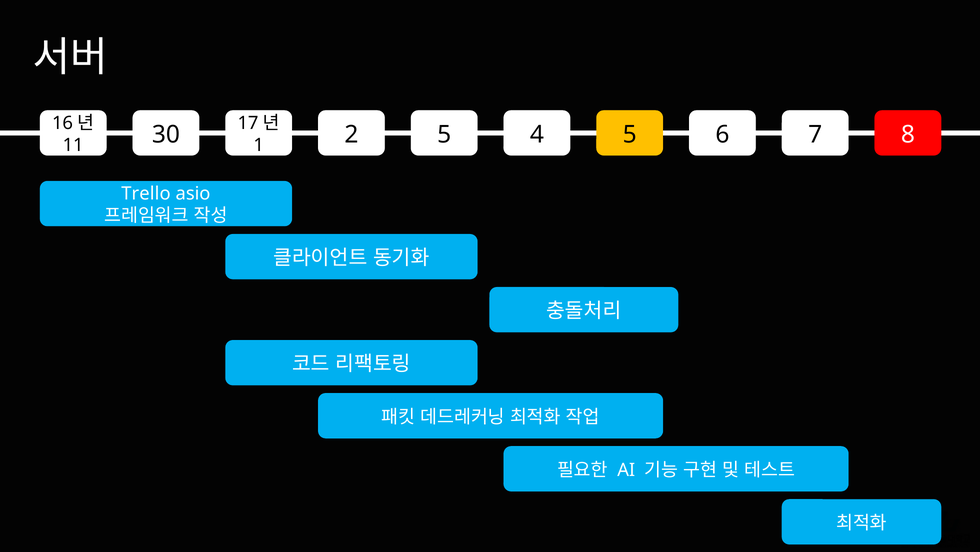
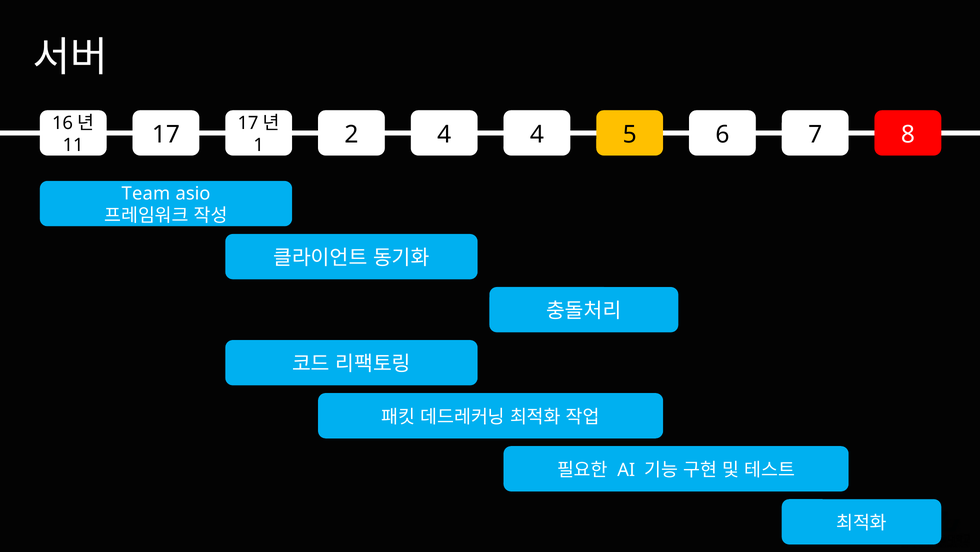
2 5: 5 -> 4
30: 30 -> 17
Trello: Trello -> Team
